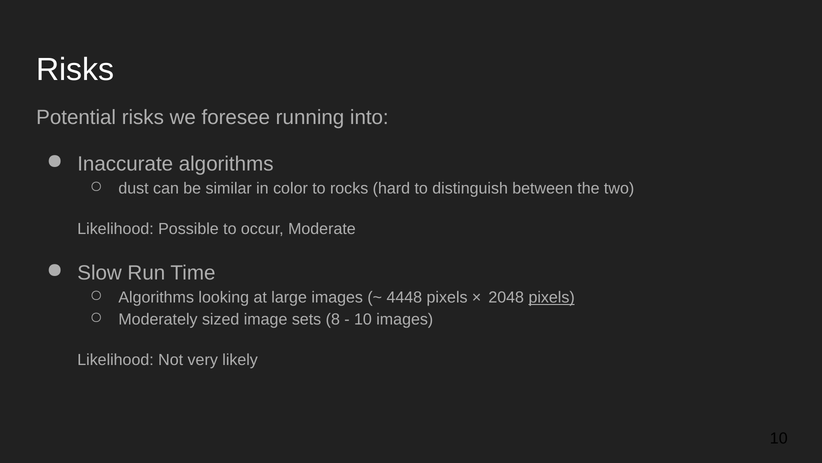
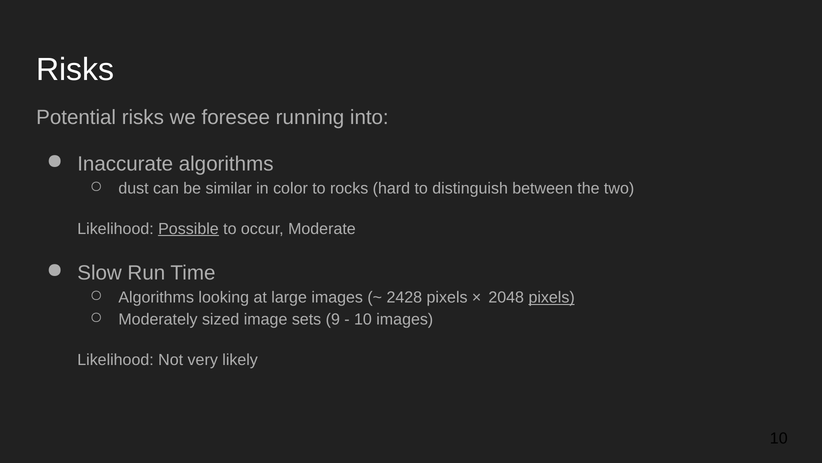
Possible underline: none -> present
4448: 4448 -> 2428
8: 8 -> 9
